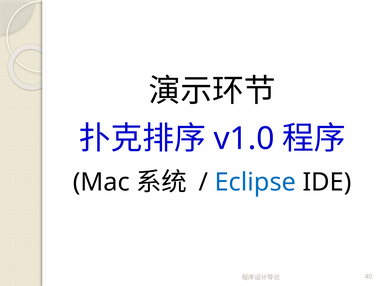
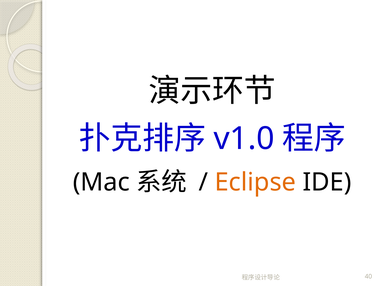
Eclipse colour: blue -> orange
